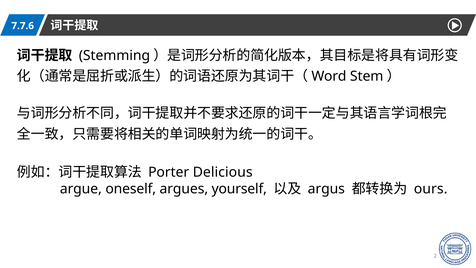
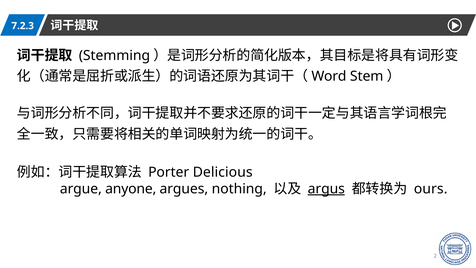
7.7.6: 7.7.6 -> 7.2.3
oneself: oneself -> anyone
yourself: yourself -> nothing
argus underline: none -> present
